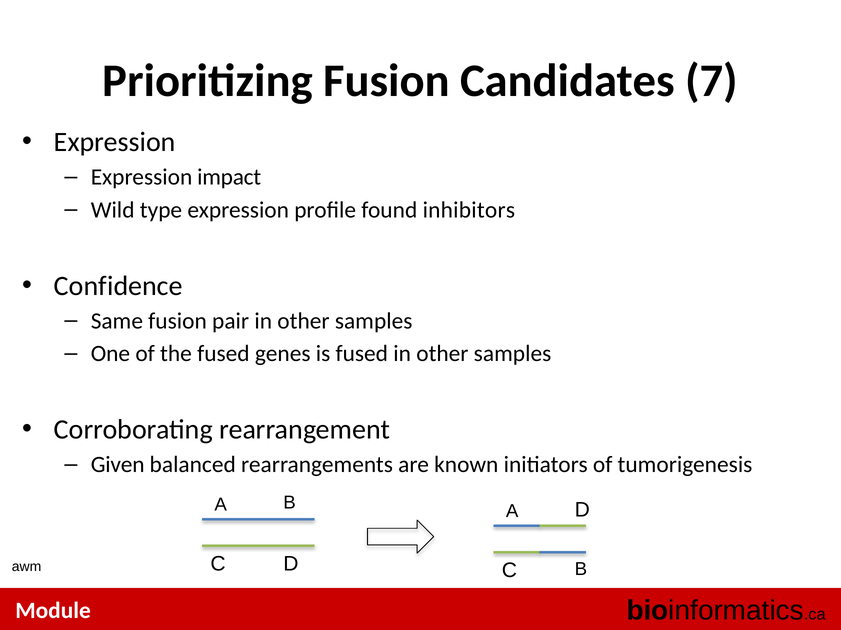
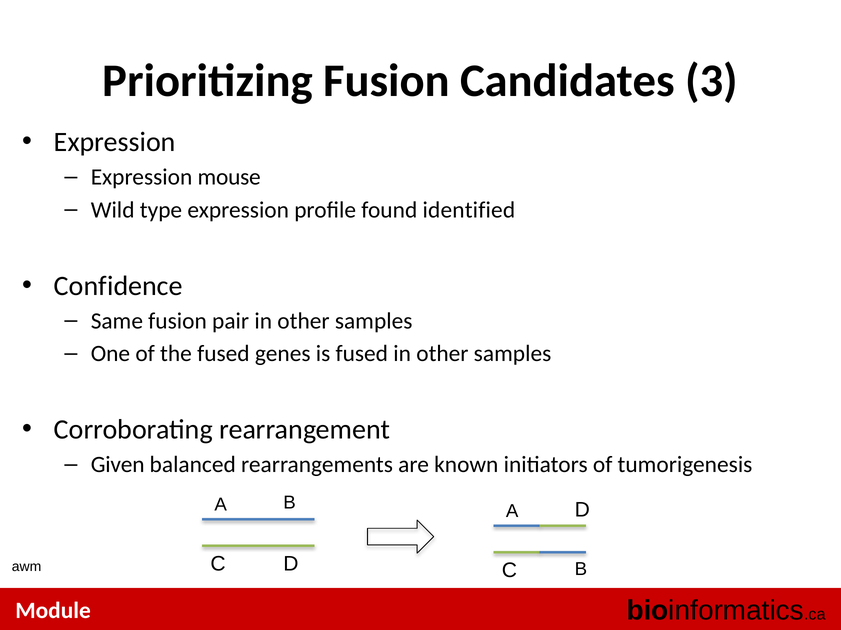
7: 7 -> 3
impact: impact -> mouse
inhibitors: inhibitors -> identified
